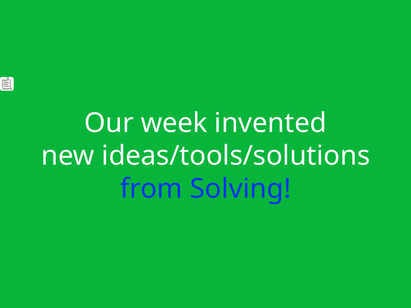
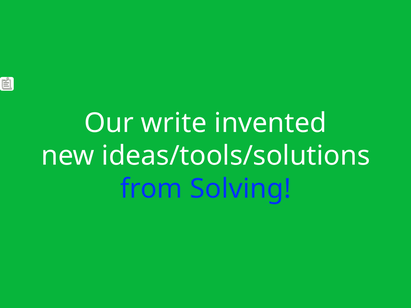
week: week -> write
